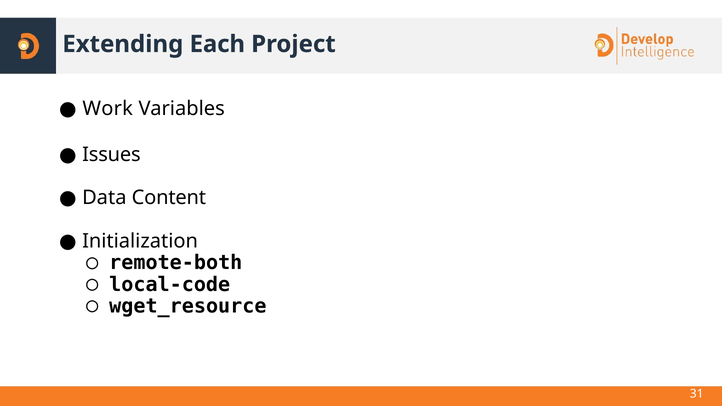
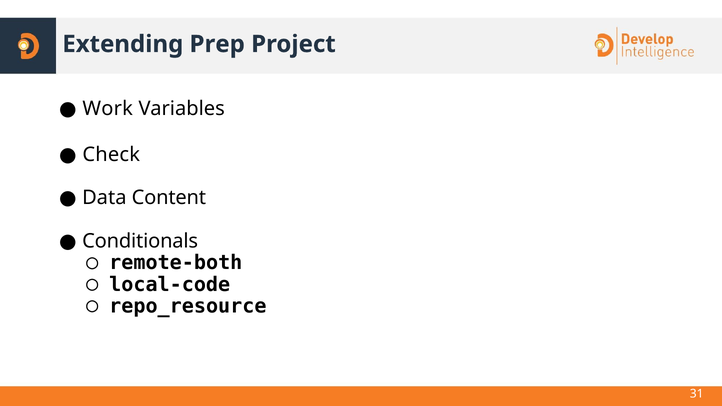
Each: Each -> Prep
Issues: Issues -> Check
Initialization: Initialization -> Conditionals
wget_resource: wget_resource -> repo_resource
